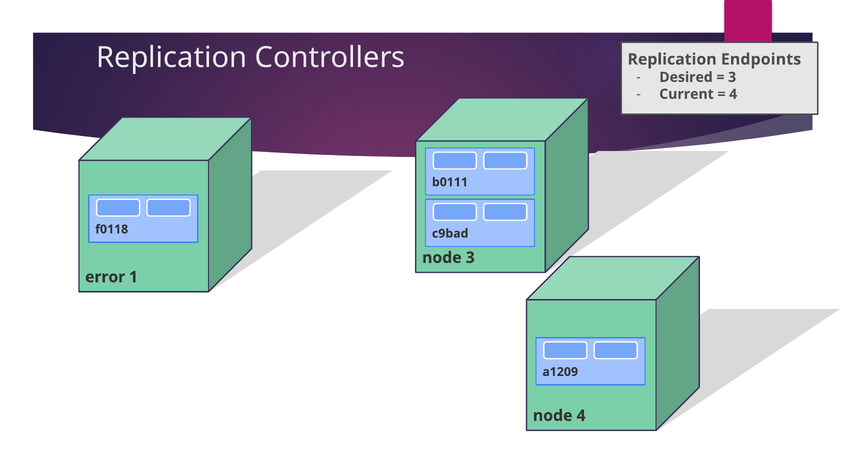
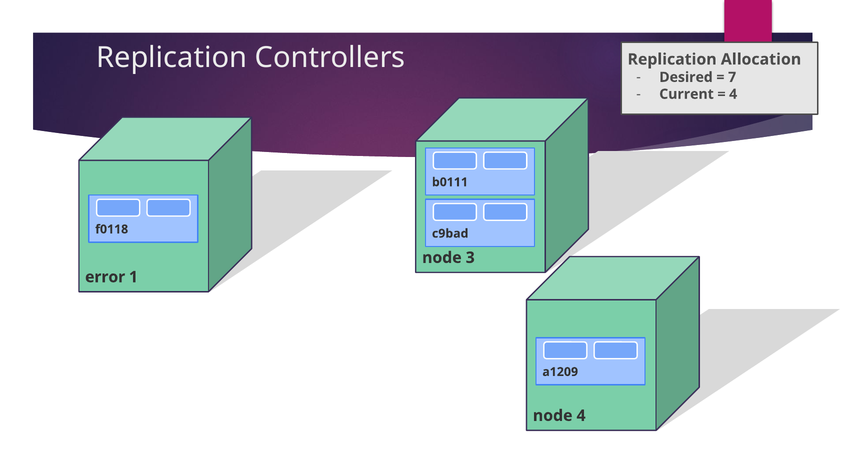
Endpoints: Endpoints -> Allocation
3 at (732, 77): 3 -> 7
